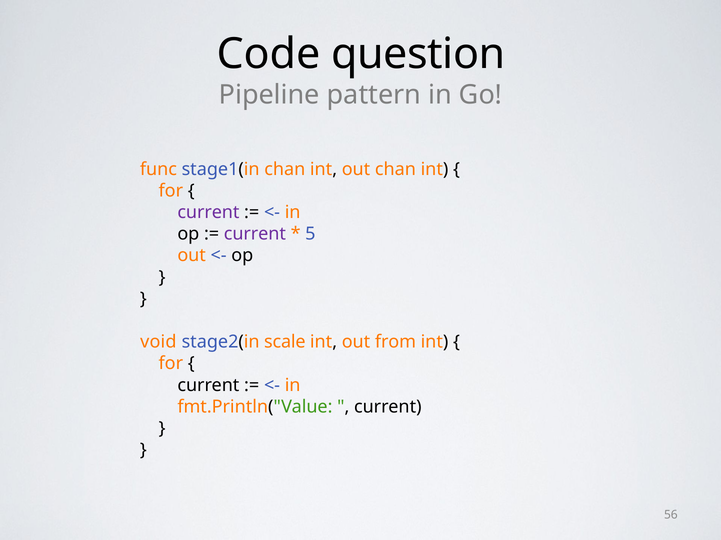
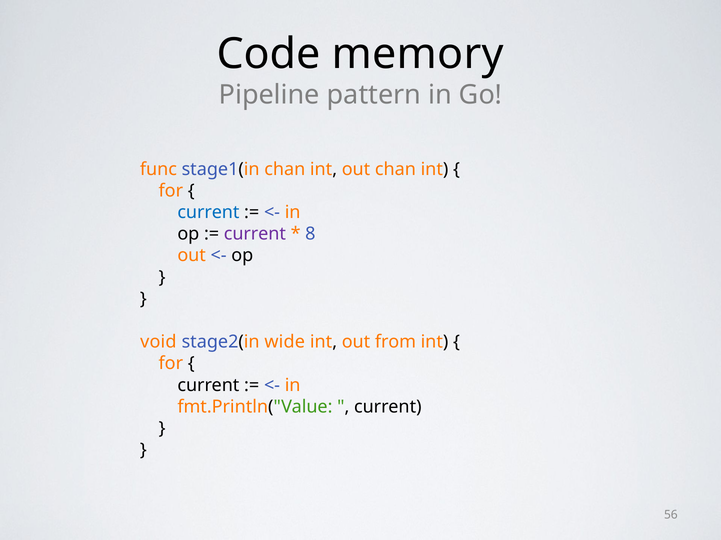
question: question -> memory
current at (208, 213) colour: purple -> blue
5: 5 -> 8
scale: scale -> wide
